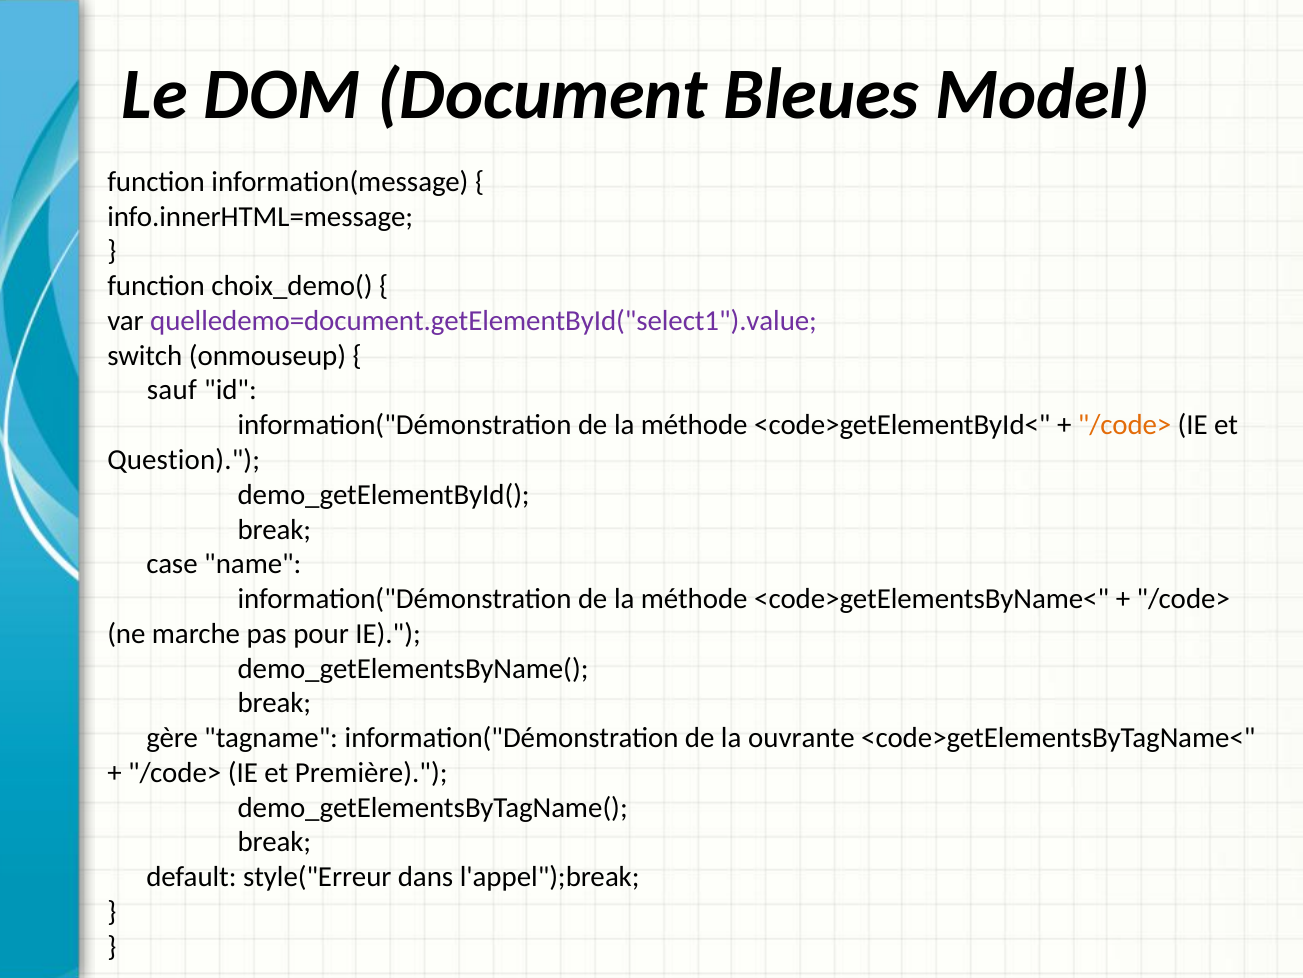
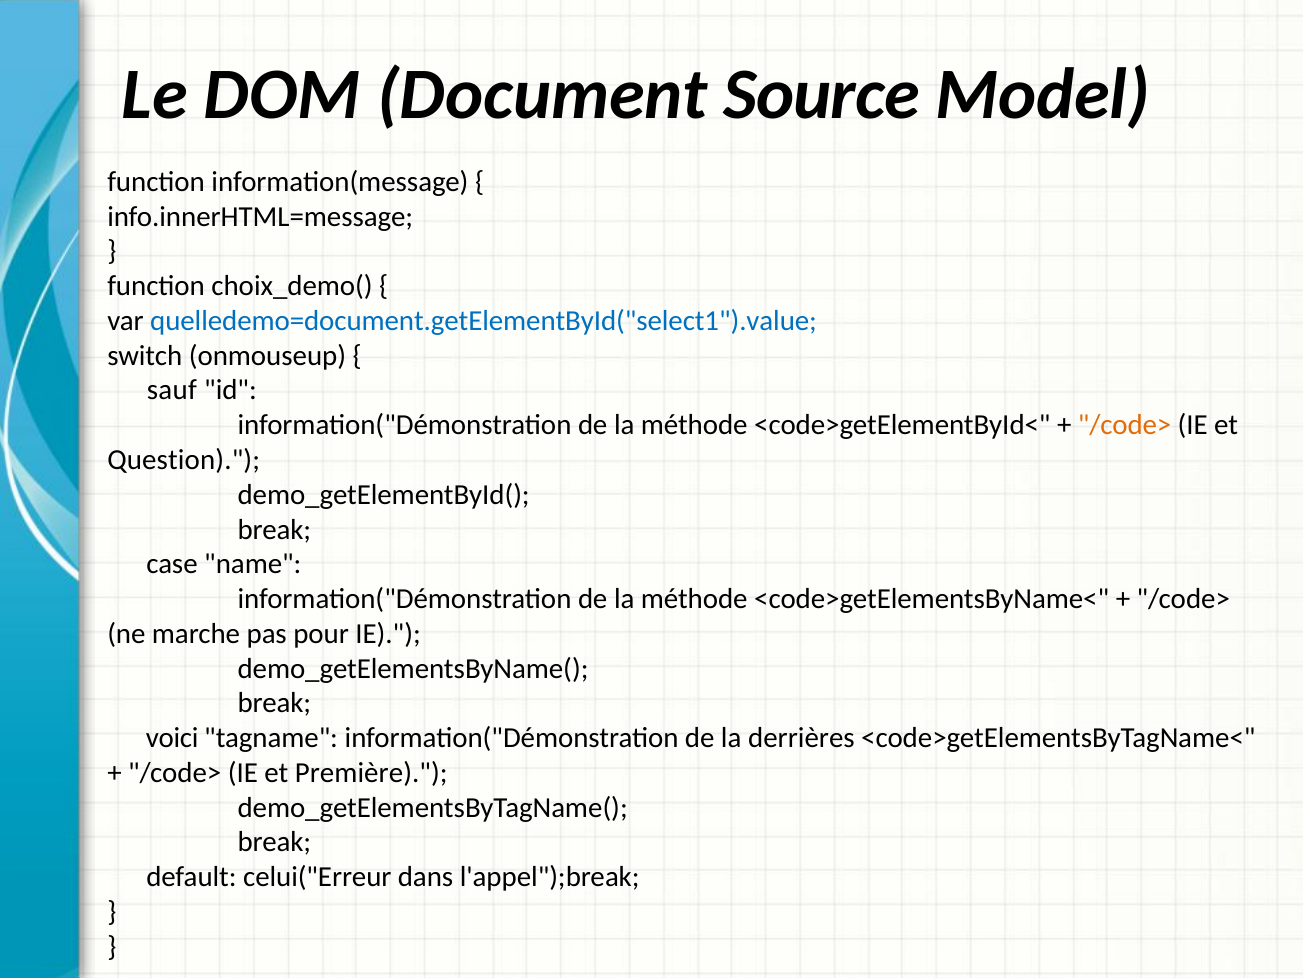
Bleues: Bleues -> Source
quelledemo=document.getElementById("select1").value colour: purple -> blue
gère: gère -> voici
ouvrante: ouvrante -> derrières
style("Erreur: style("Erreur -> celui("Erreur
